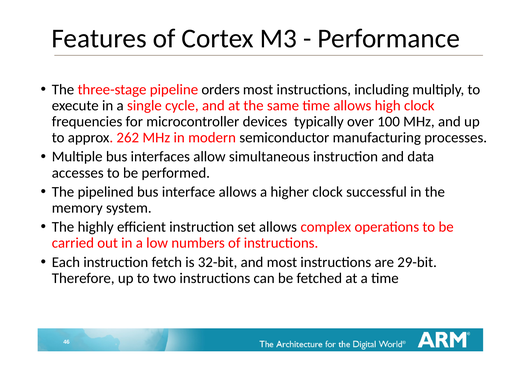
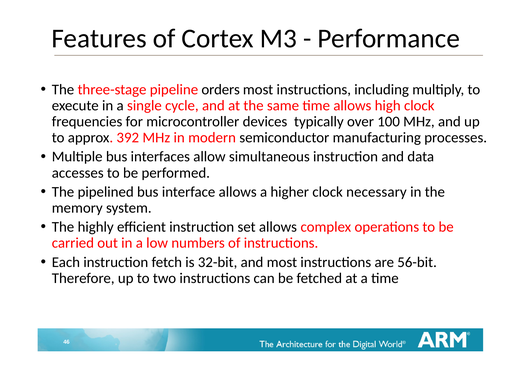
262: 262 -> 392
successful: successful -> necessary
29-bit: 29-bit -> 56-bit
